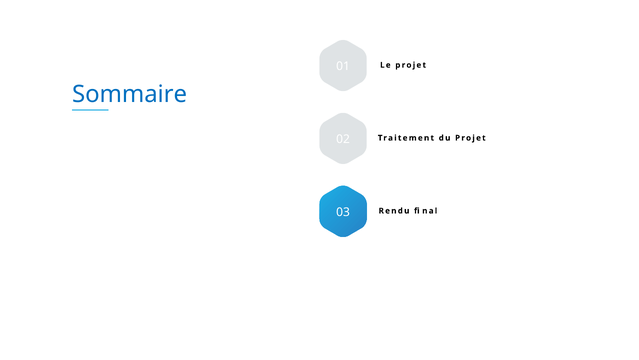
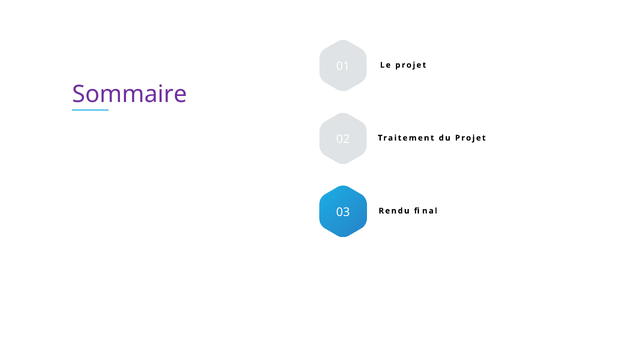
Sommaire colour: blue -> purple
